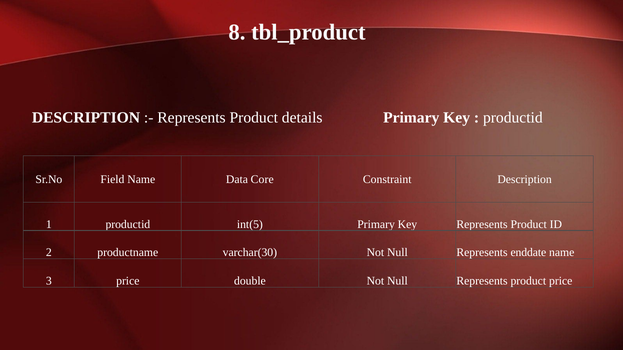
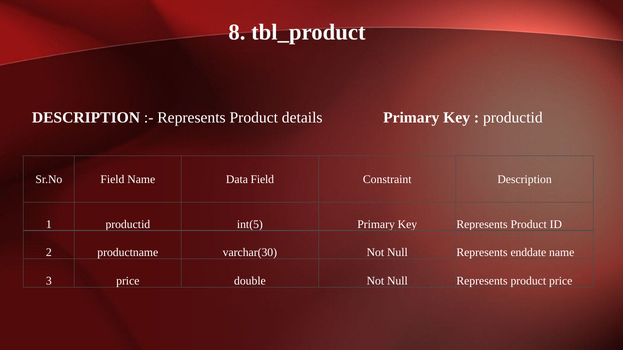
Data Core: Core -> Field
